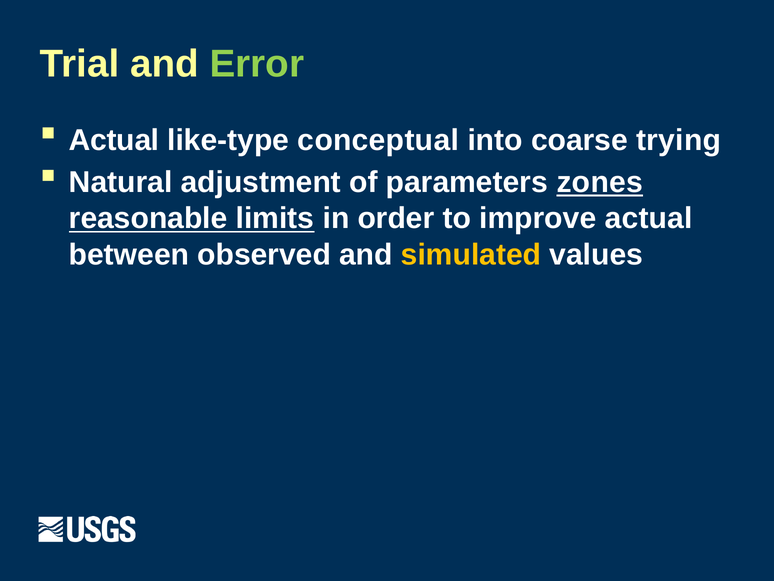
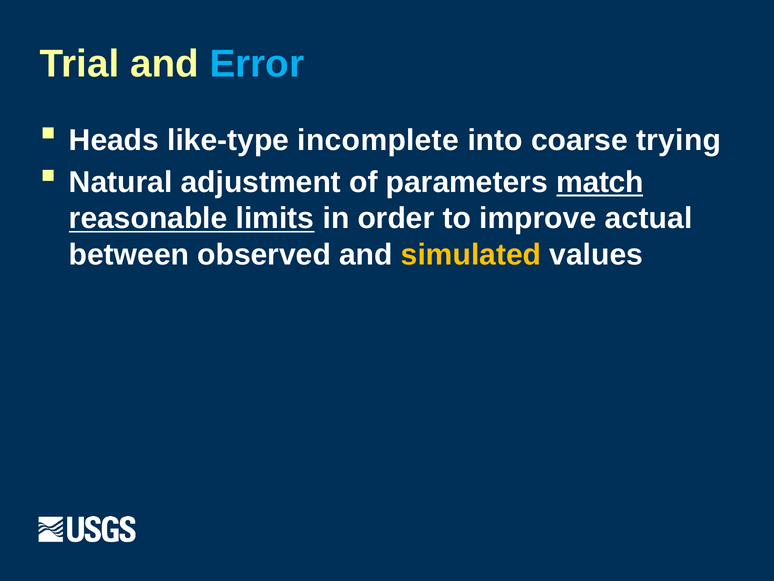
Error colour: light green -> light blue
Actual at (114, 140): Actual -> Heads
conceptual: conceptual -> incomplete
zones: zones -> match
